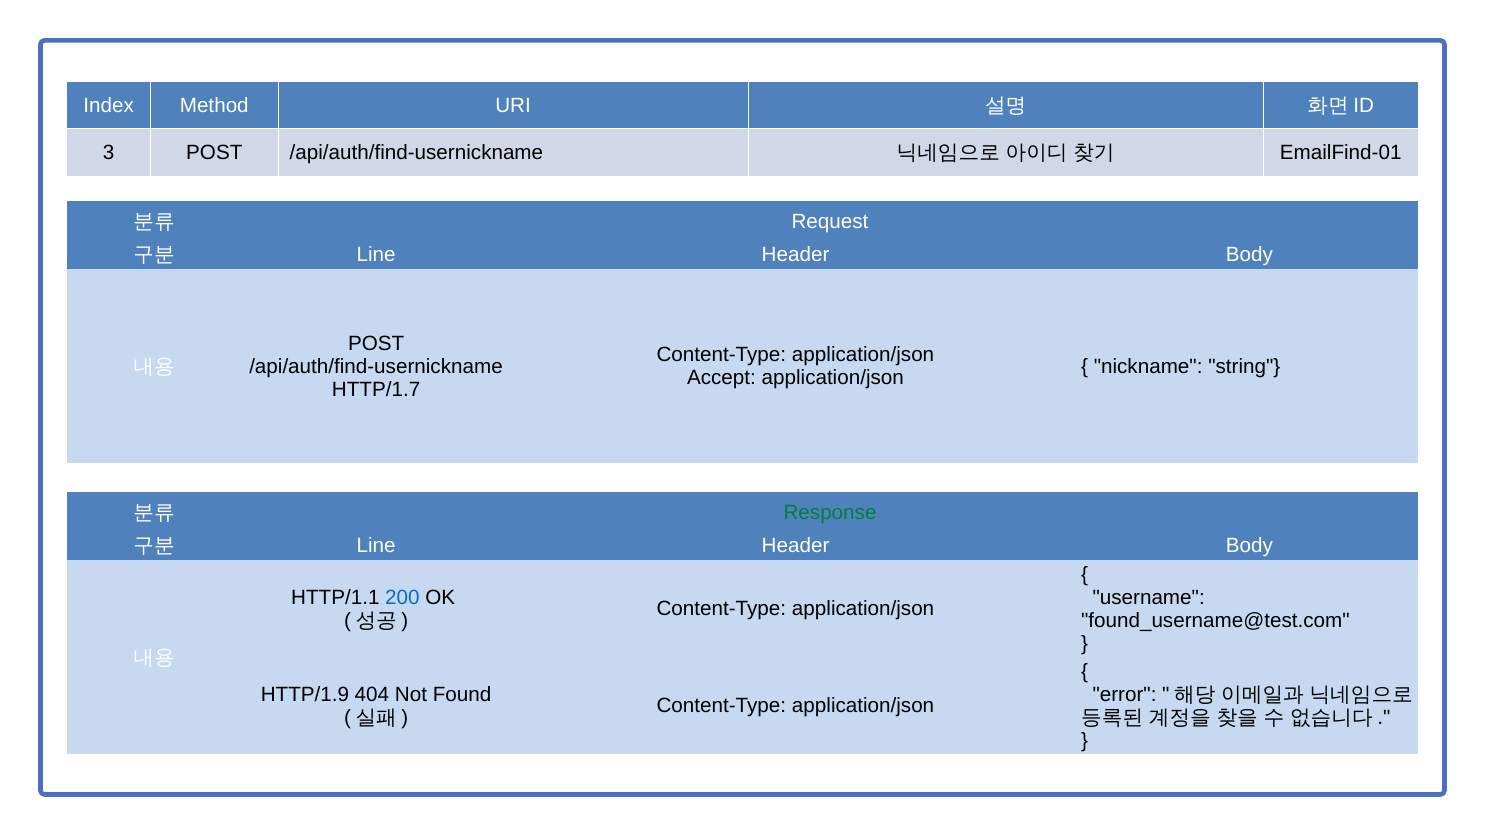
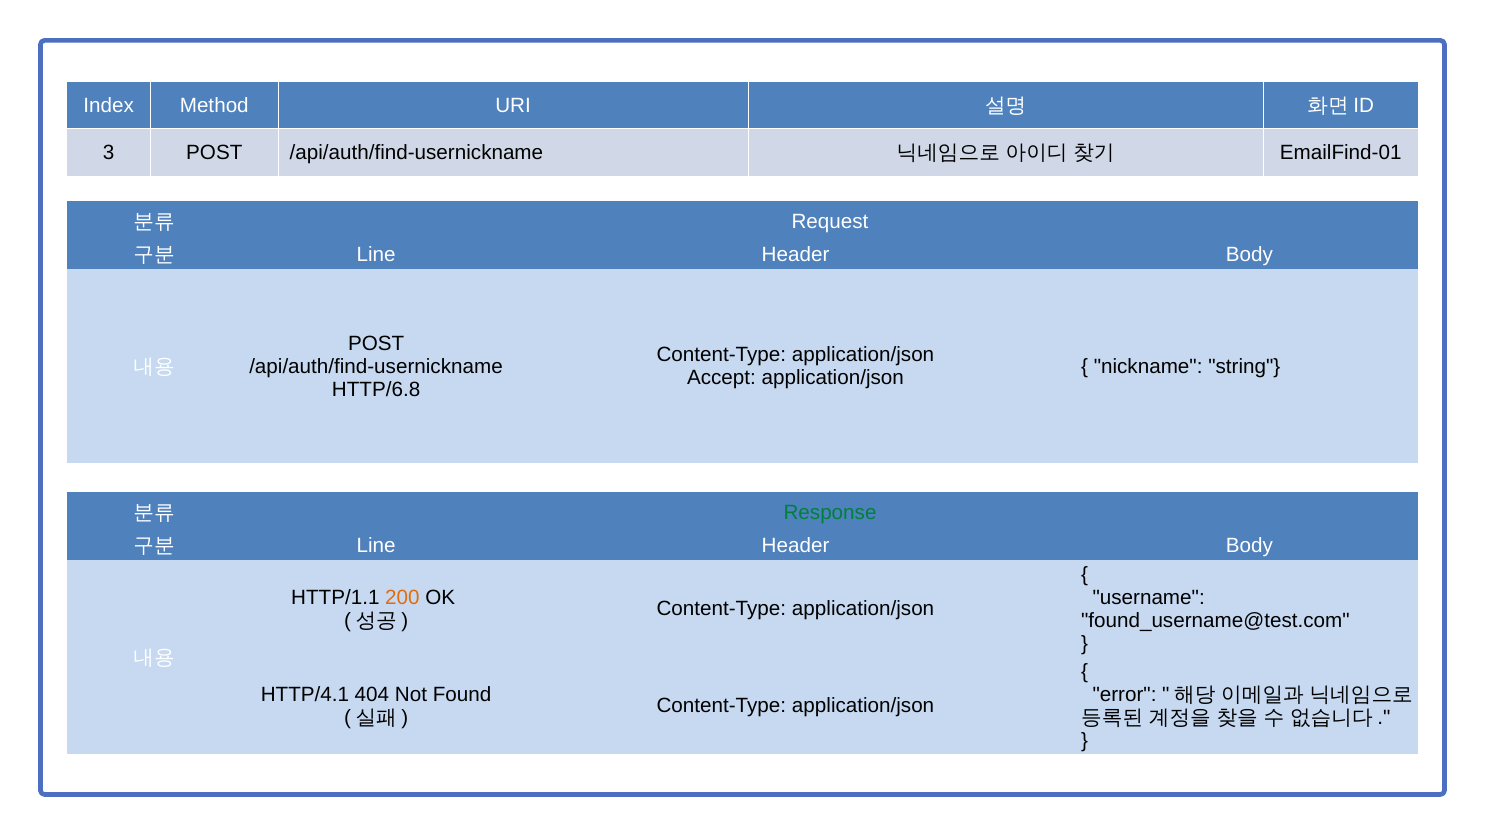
HTTP/1.7: HTTP/1.7 -> HTTP/6.8
200 colour: blue -> orange
HTTP/1.9: HTTP/1.9 -> HTTP/4.1
